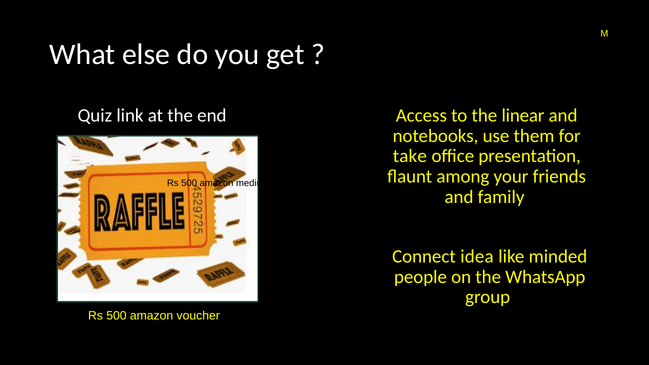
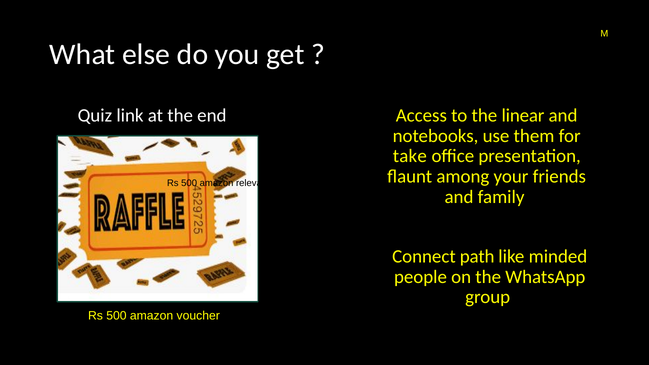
medium: medium -> relevant
idea: idea -> path
